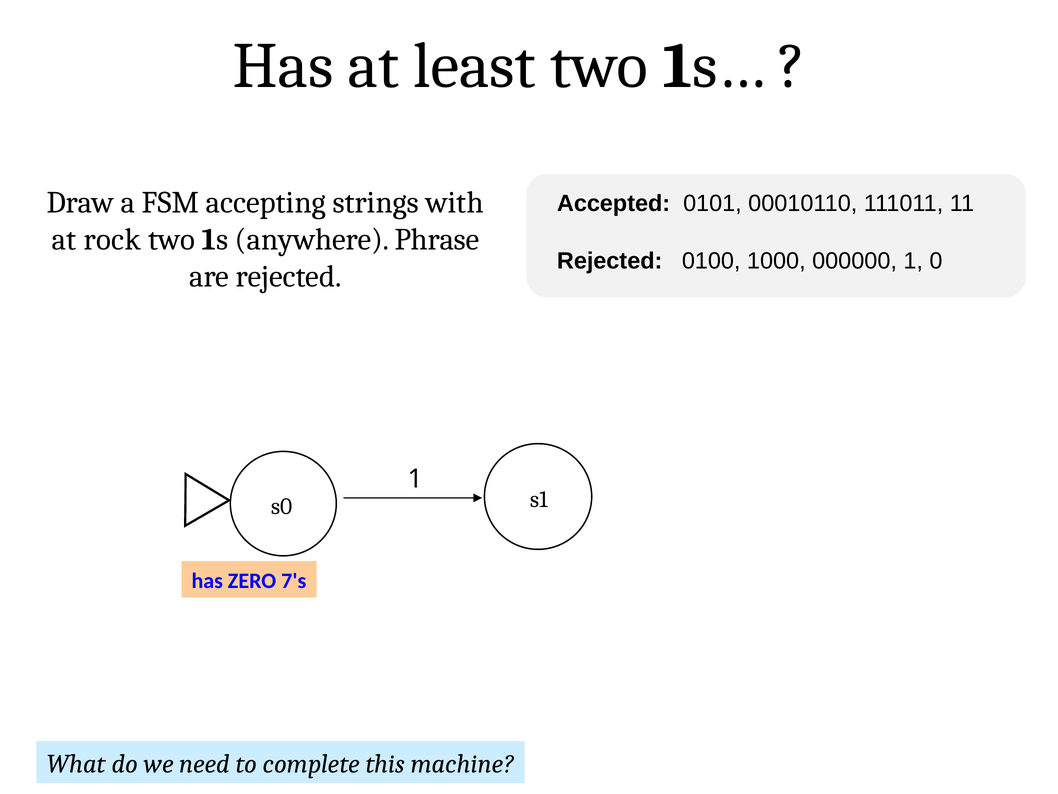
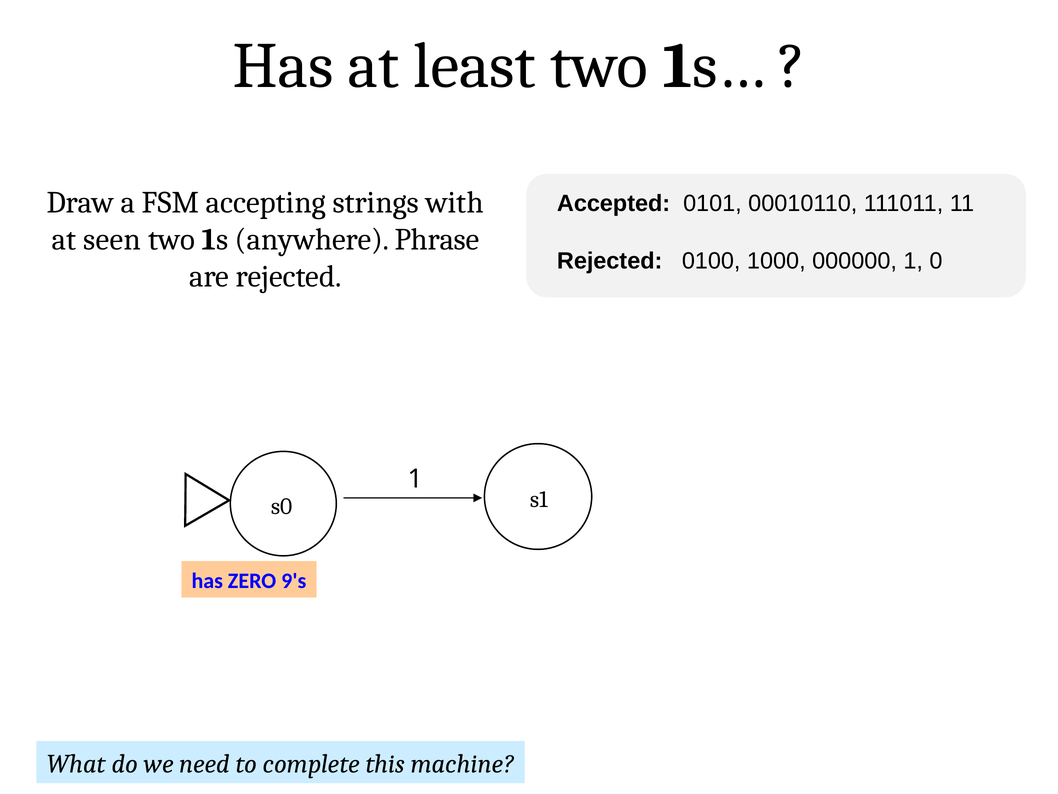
rock: rock -> seen
7's: 7's -> 9's
